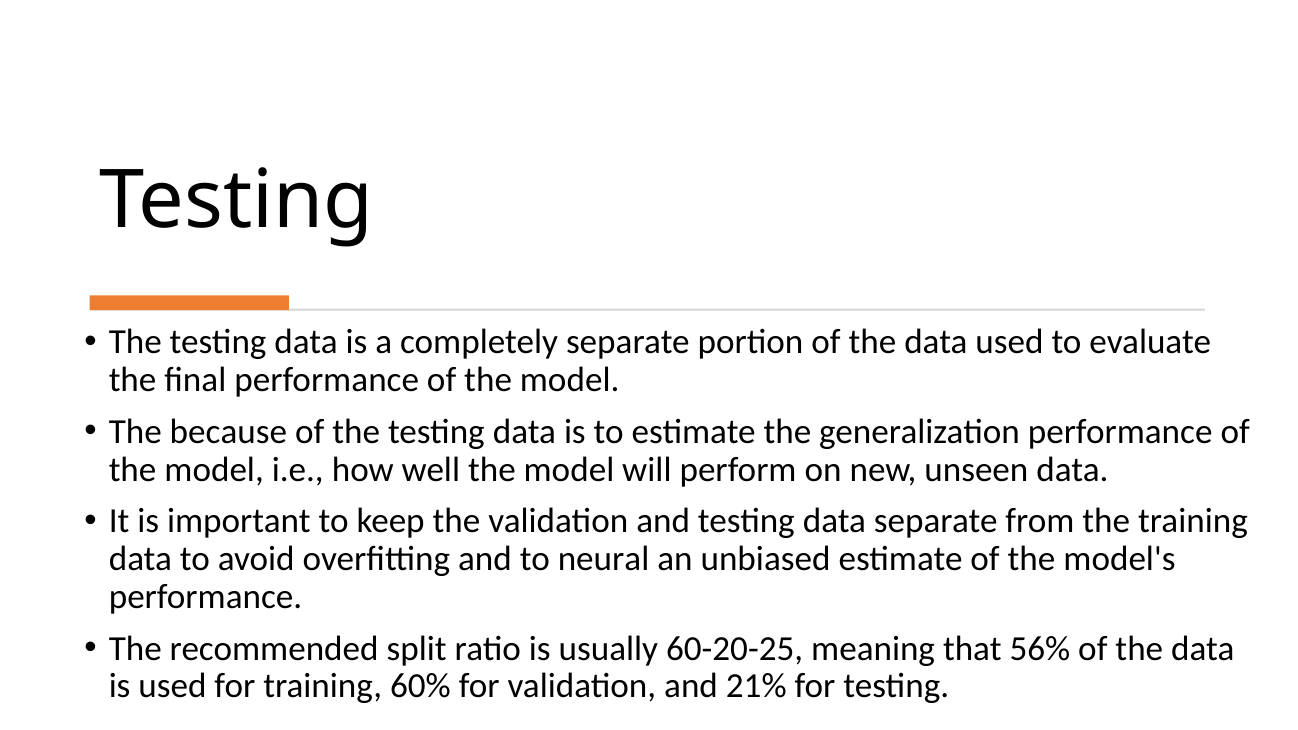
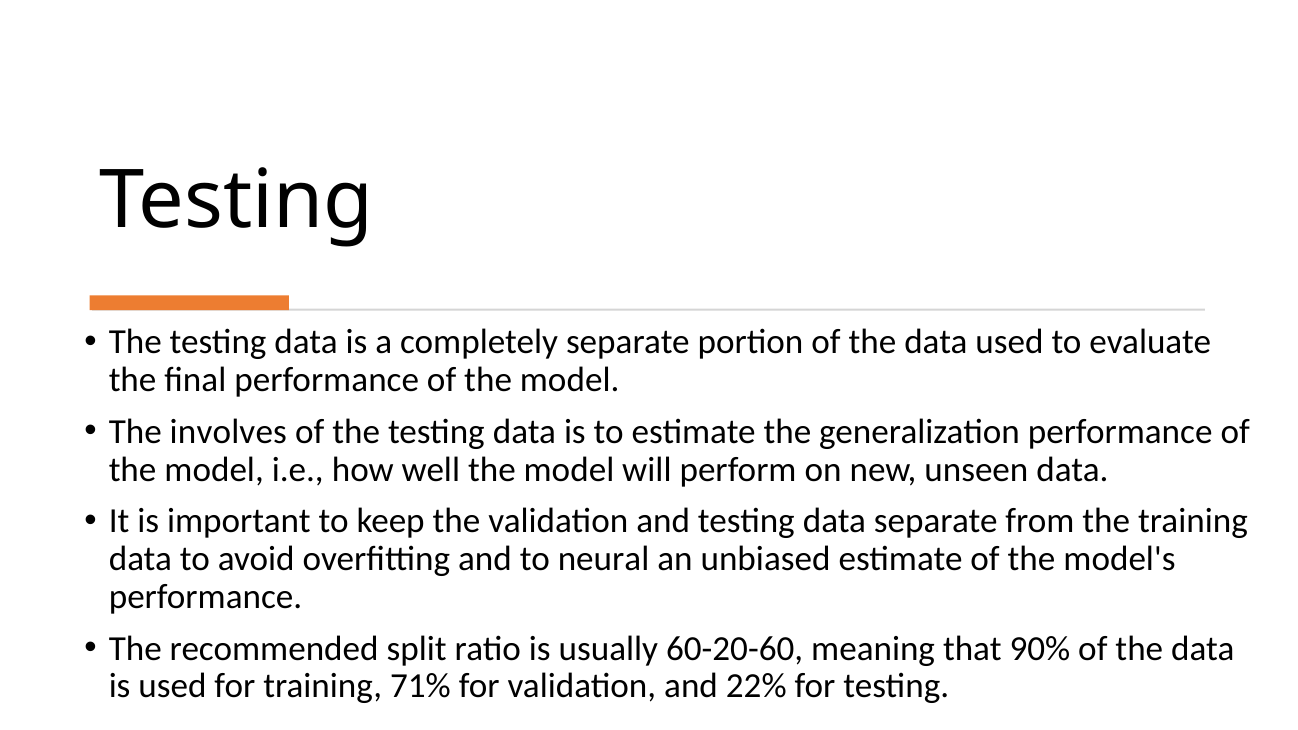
because: because -> involves
60-20-25: 60-20-25 -> 60-20-60
56%: 56% -> 90%
60%: 60% -> 71%
21%: 21% -> 22%
